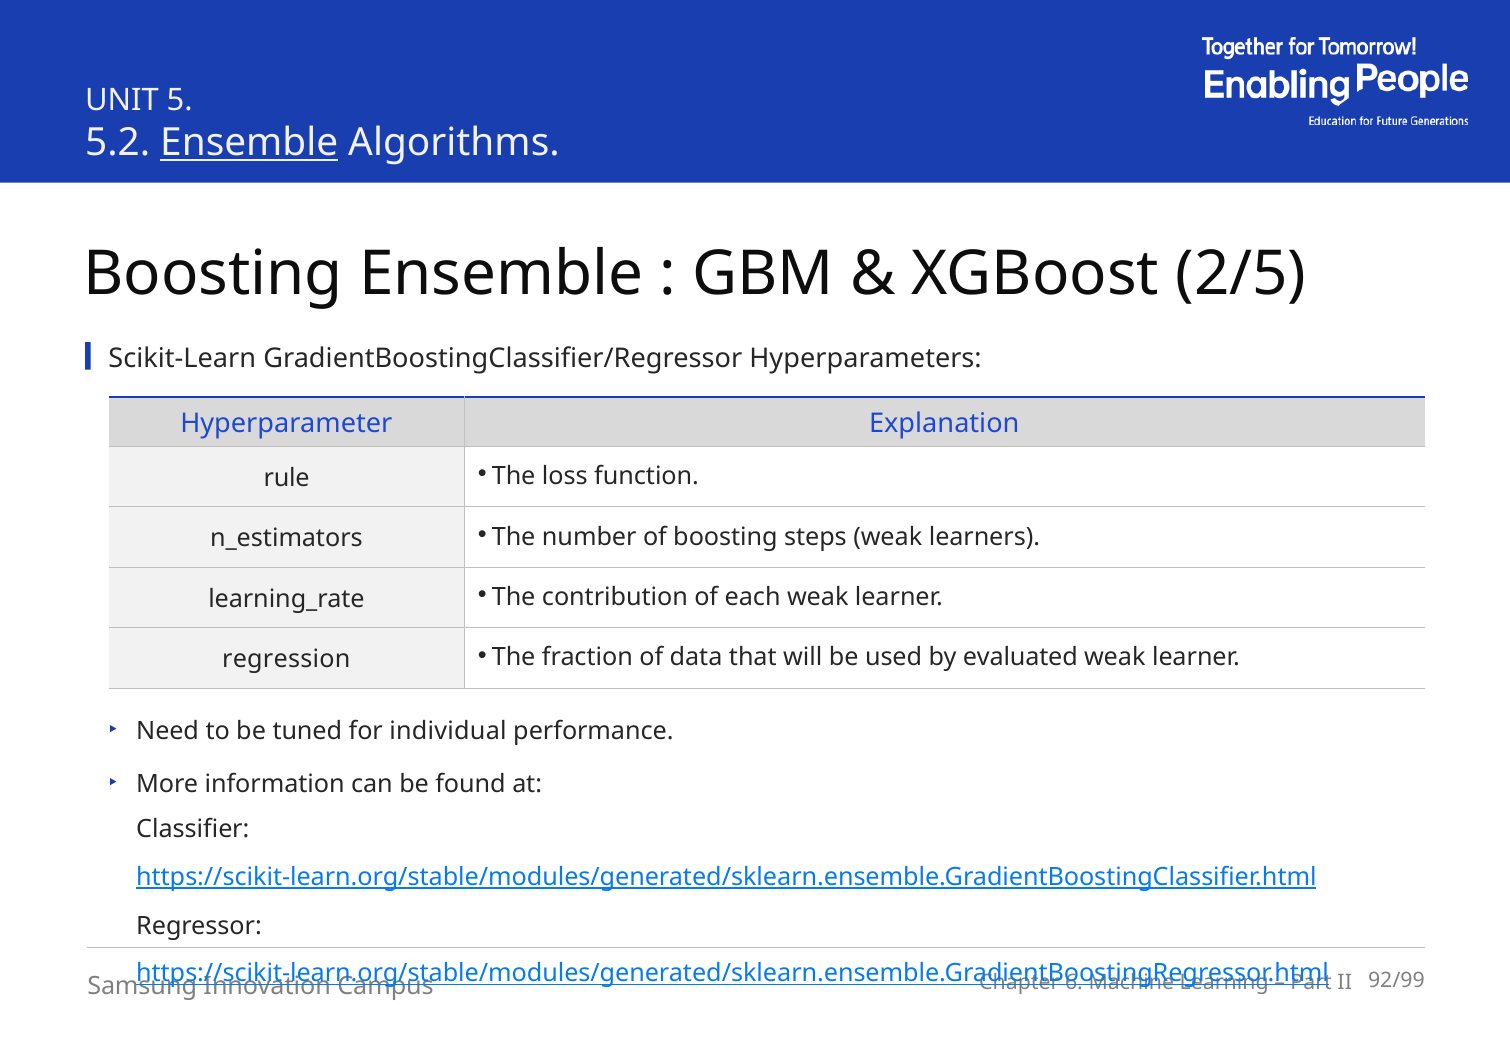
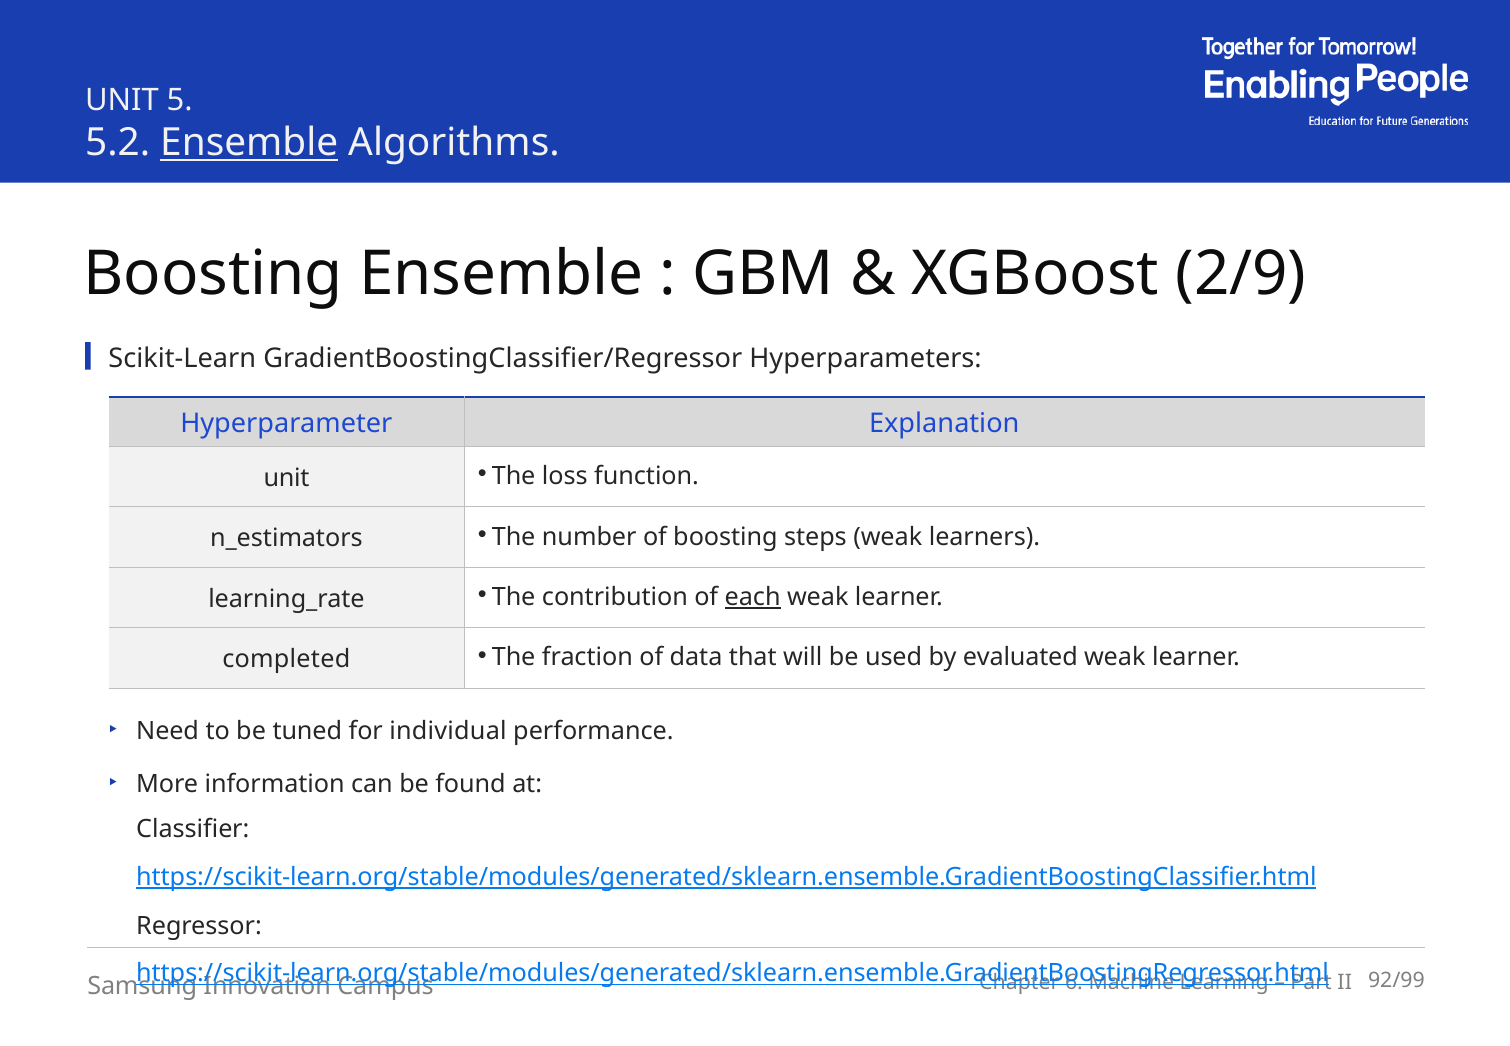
2/5: 2/5 -> 2/9
rule at (287, 478): rule -> unit
each underline: none -> present
regression: regression -> completed
